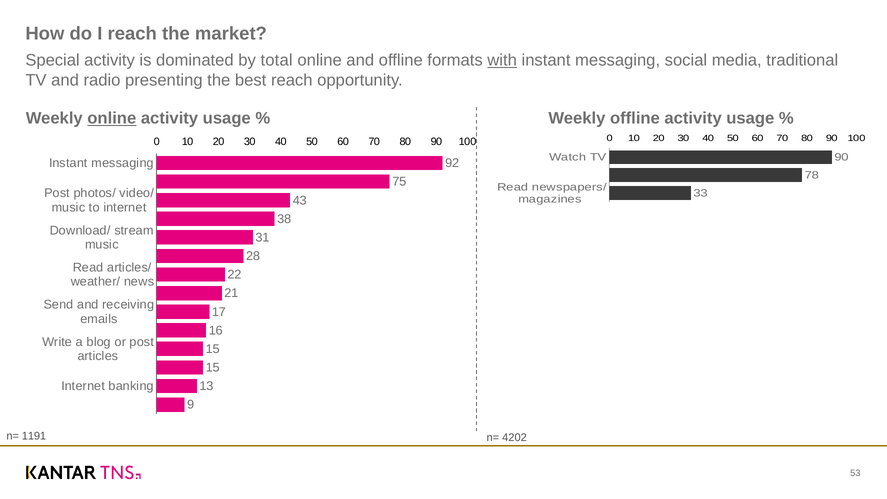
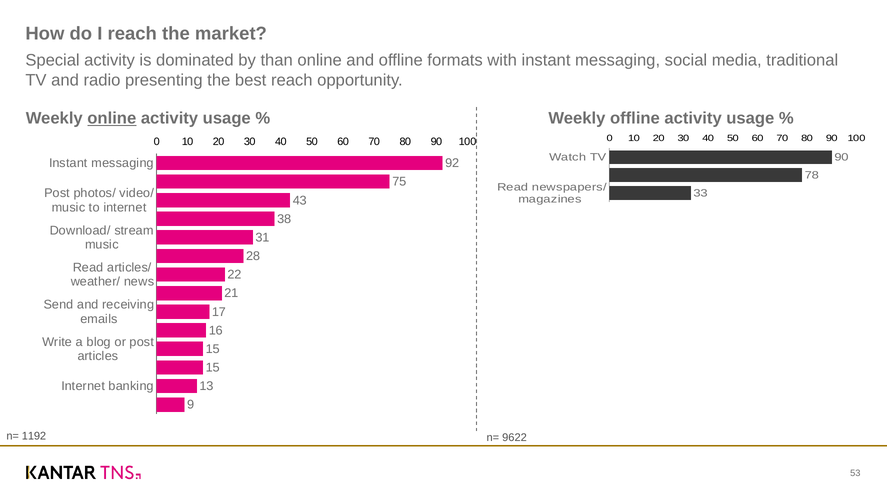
total: total -> than
with underline: present -> none
1191: 1191 -> 1192
4202: 4202 -> 9622
